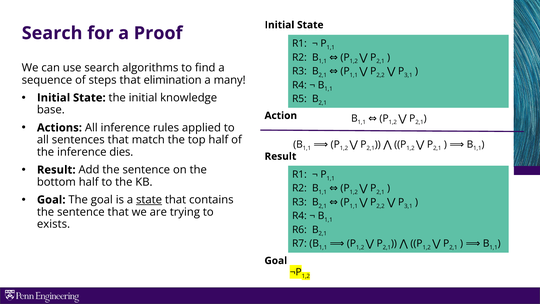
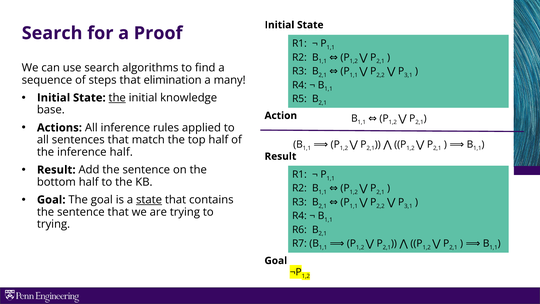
the at (117, 98) underline: none -> present
inference dies: dies -> half
exists at (54, 224): exists -> trying
